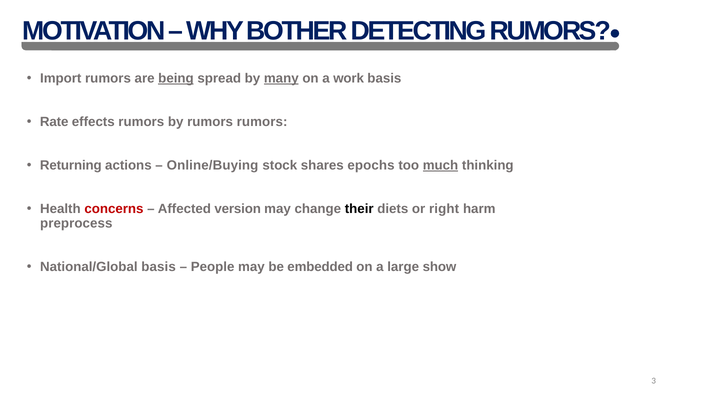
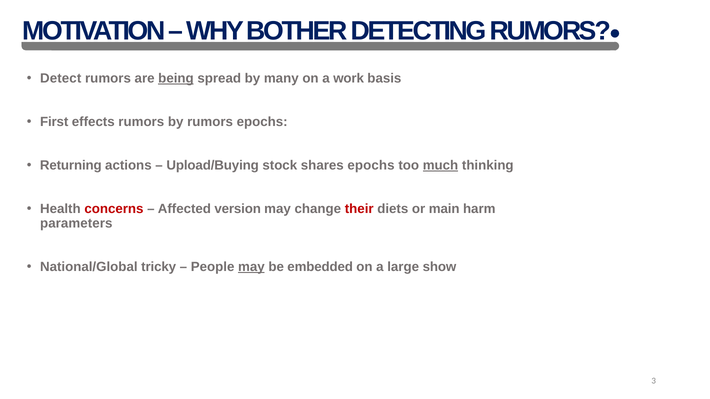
Import: Import -> Detect
many underline: present -> none
Rate: Rate -> First
rumors rumors: rumors -> epochs
Online/Buying: Online/Buying -> Upload/Buying
their colour: black -> red
right: right -> main
preprocess: preprocess -> parameters
National/Global basis: basis -> tricky
may at (251, 267) underline: none -> present
